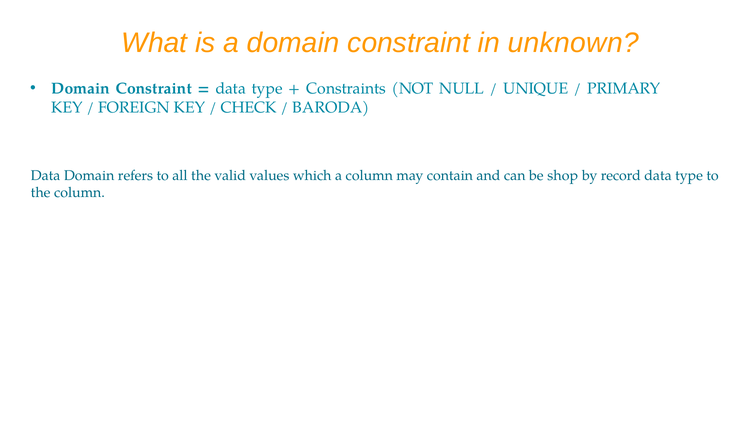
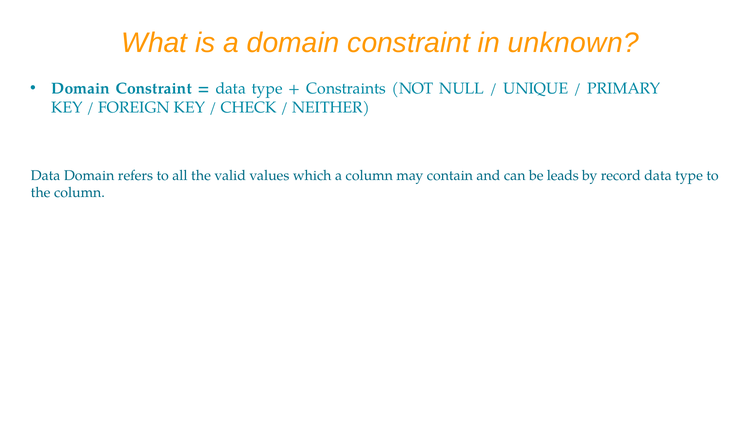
BARODA: BARODA -> NEITHER
shop: shop -> leads
